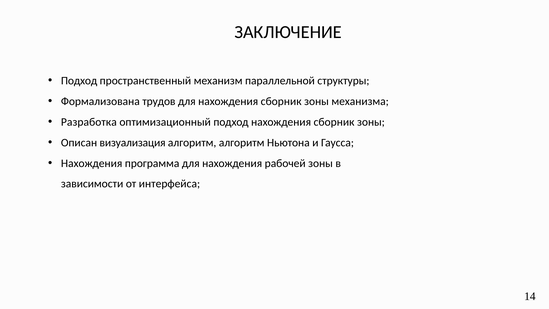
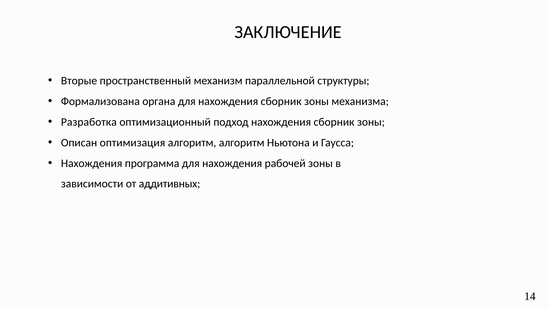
Подход at (79, 81): Подход -> Вторые
трудов: трудов -> органа
визуализация: визуализация -> оптимизация
интерфейса: интерфейса -> аддитивных
